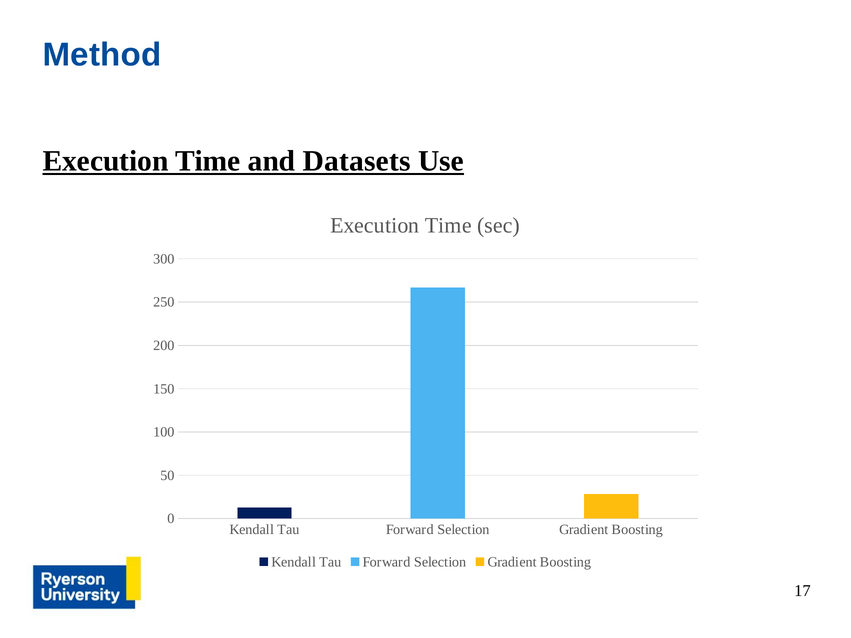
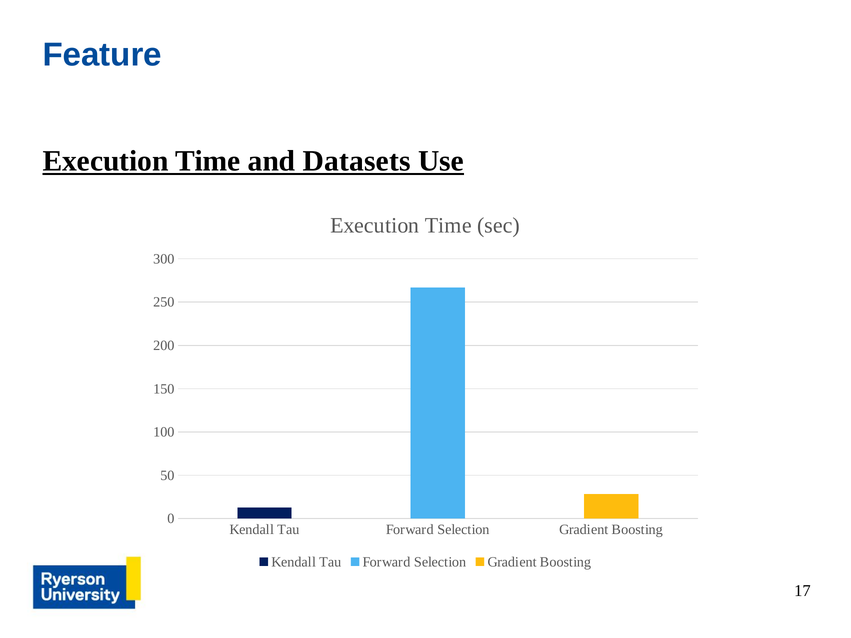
Method: Method -> Feature
